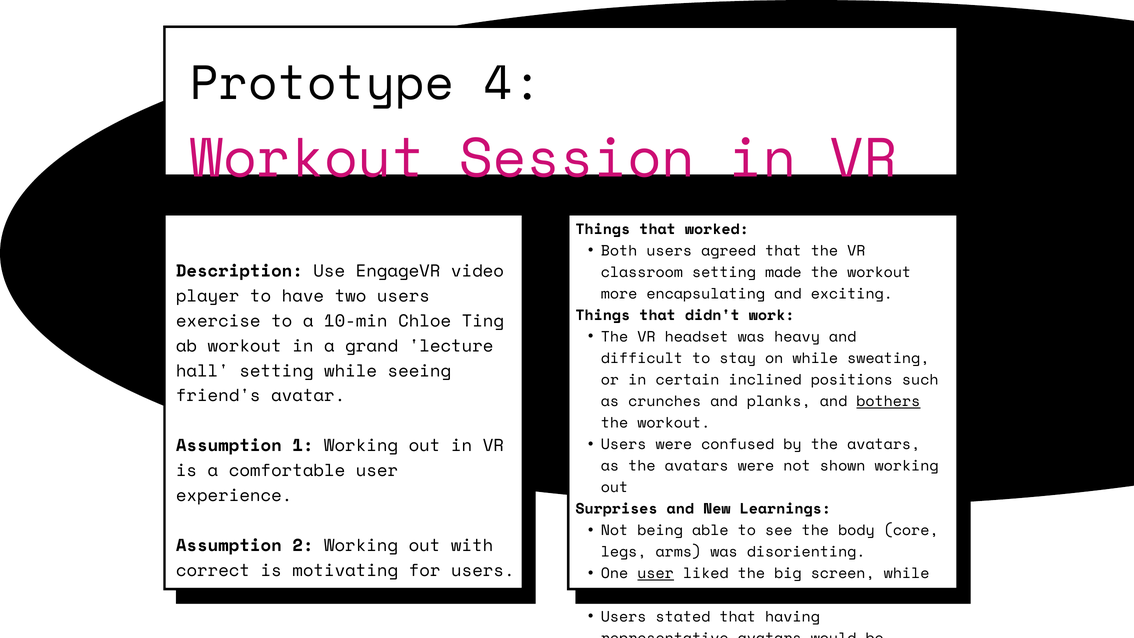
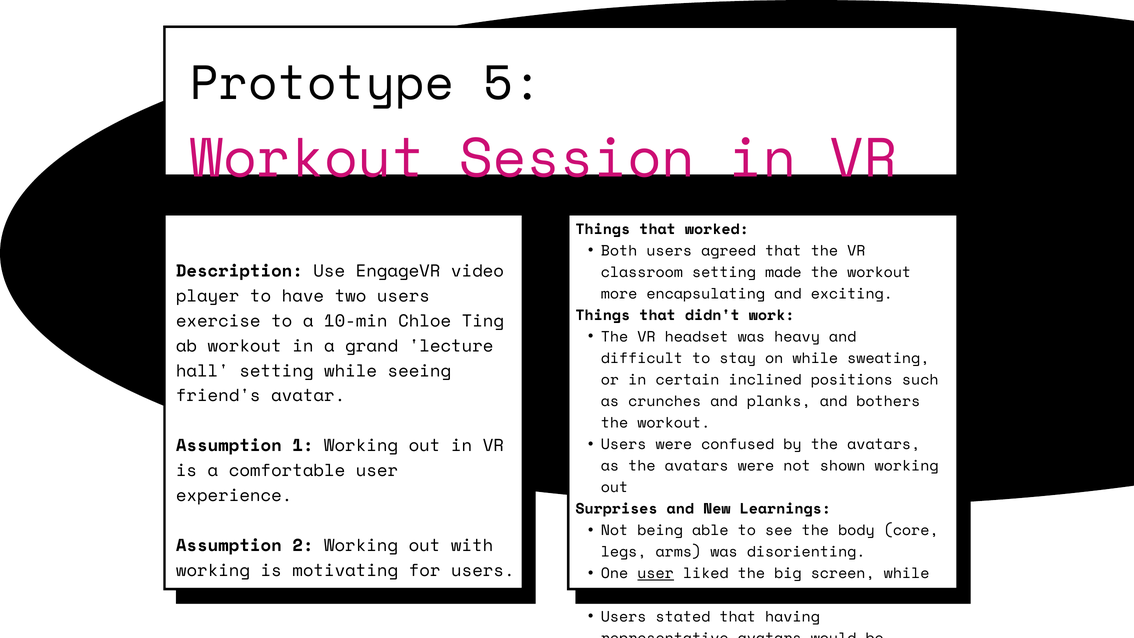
4: 4 -> 5
bothers underline: present -> none
correct at (213, 570): correct -> working
